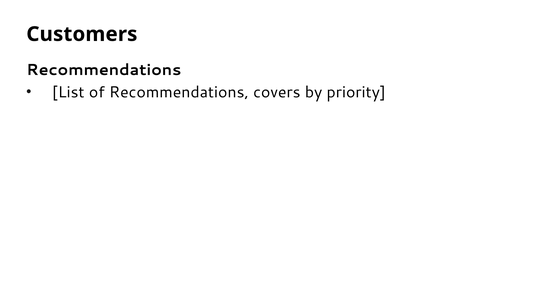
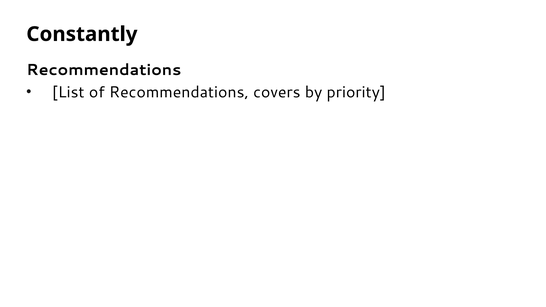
Customers: Customers -> Constantly
